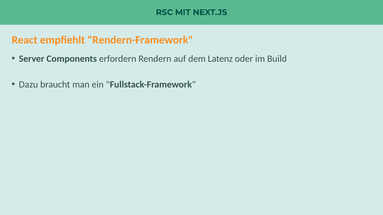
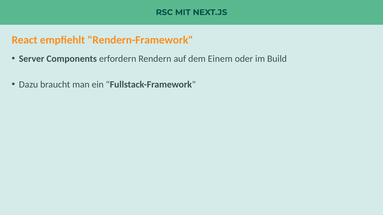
Latenz: Latenz -> Einem
